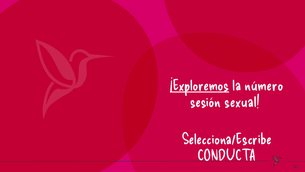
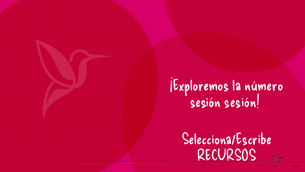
¡Exploremos underline: present -> none
sesión sexual: sexual -> sesión
CONDUCTA: CONDUCTA -> RECURSOS
